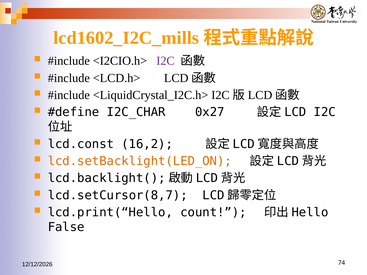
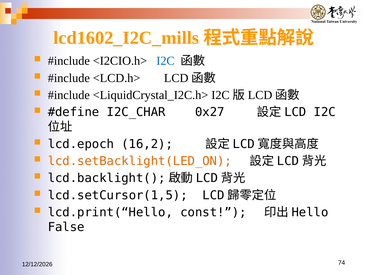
I2C at (165, 61) colour: purple -> blue
lcd.const: lcd.const -> lcd.epoch
lcd.setCursor(8,7: lcd.setCursor(8,7 -> lcd.setCursor(1,5
count: count -> const
